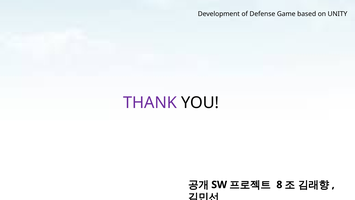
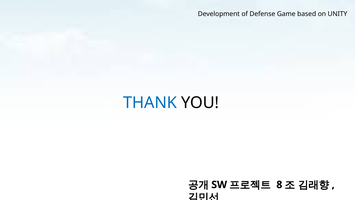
THANK colour: purple -> blue
